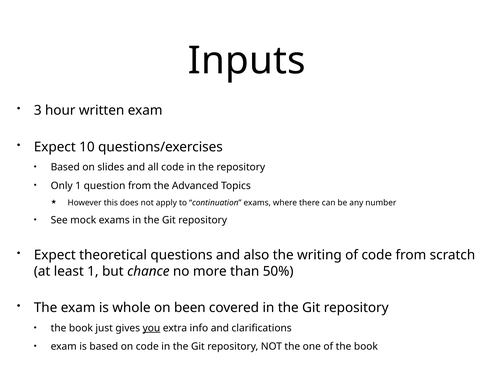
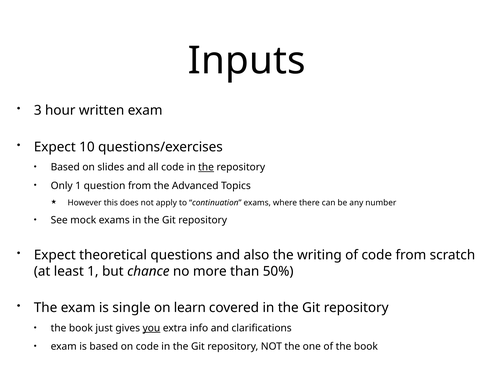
the at (206, 167) underline: none -> present
whole: whole -> single
been: been -> learn
